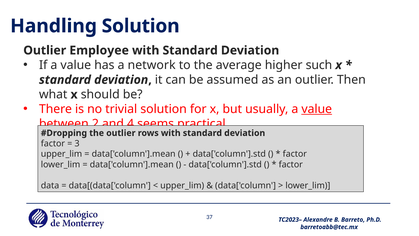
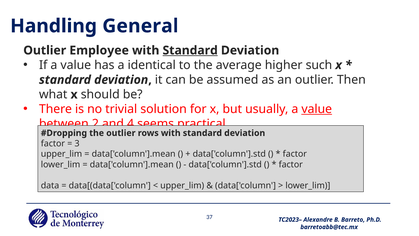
Handling Solution: Solution -> General
Standard at (190, 50) underline: none -> present
network: network -> identical
